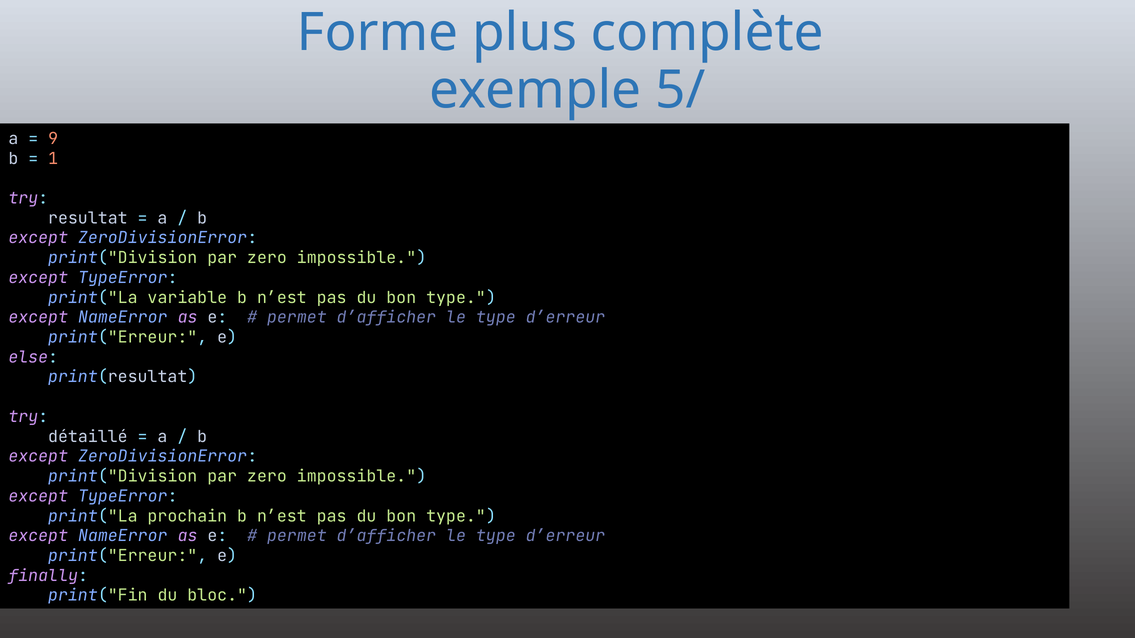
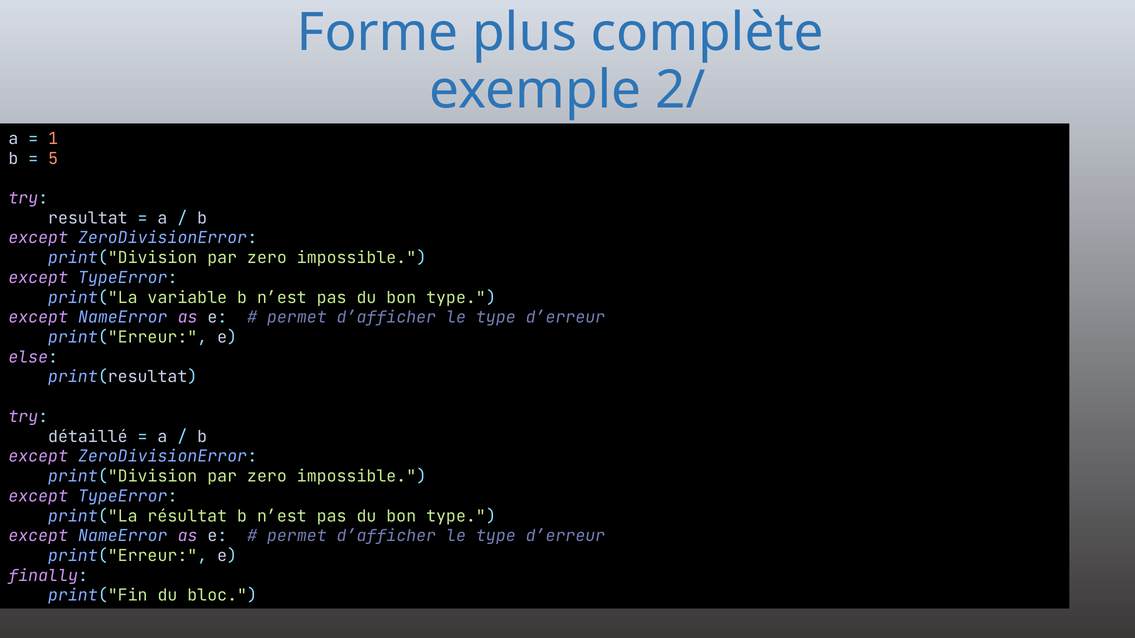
5/: 5/ -> 2/
9: 9 -> 1
1: 1 -> 5
prochain: prochain -> résultat
